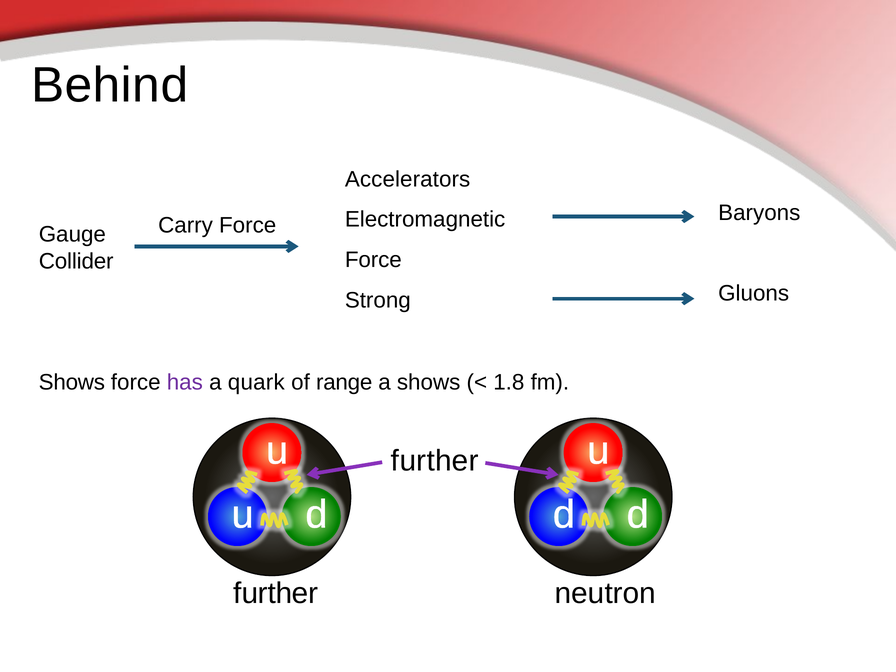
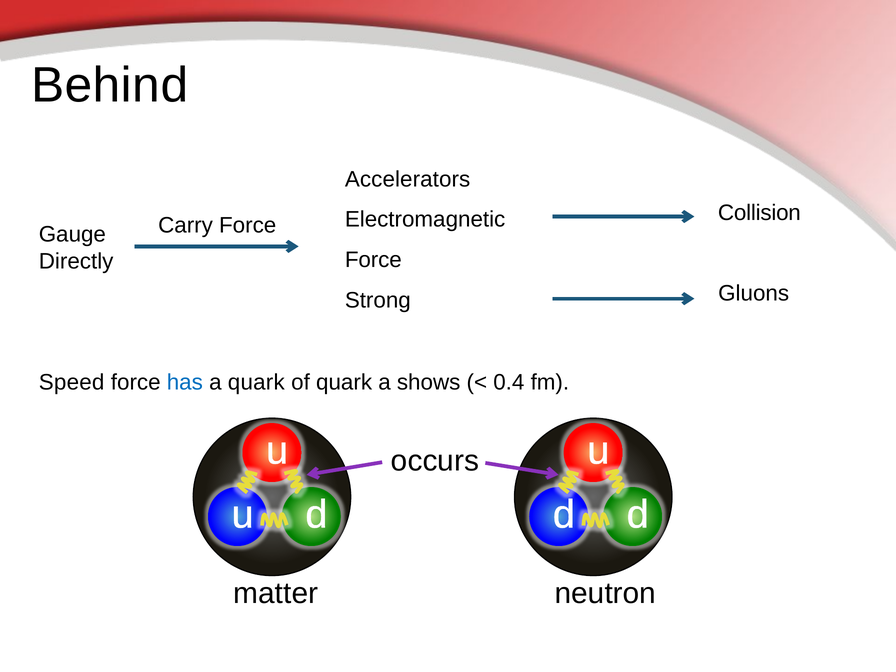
Baryons: Baryons -> Collision
Collider: Collider -> Directly
Shows at (72, 382): Shows -> Speed
has colour: purple -> blue
of range: range -> quark
1.8: 1.8 -> 0.4
further at (435, 461): further -> occurs
further at (276, 593): further -> matter
